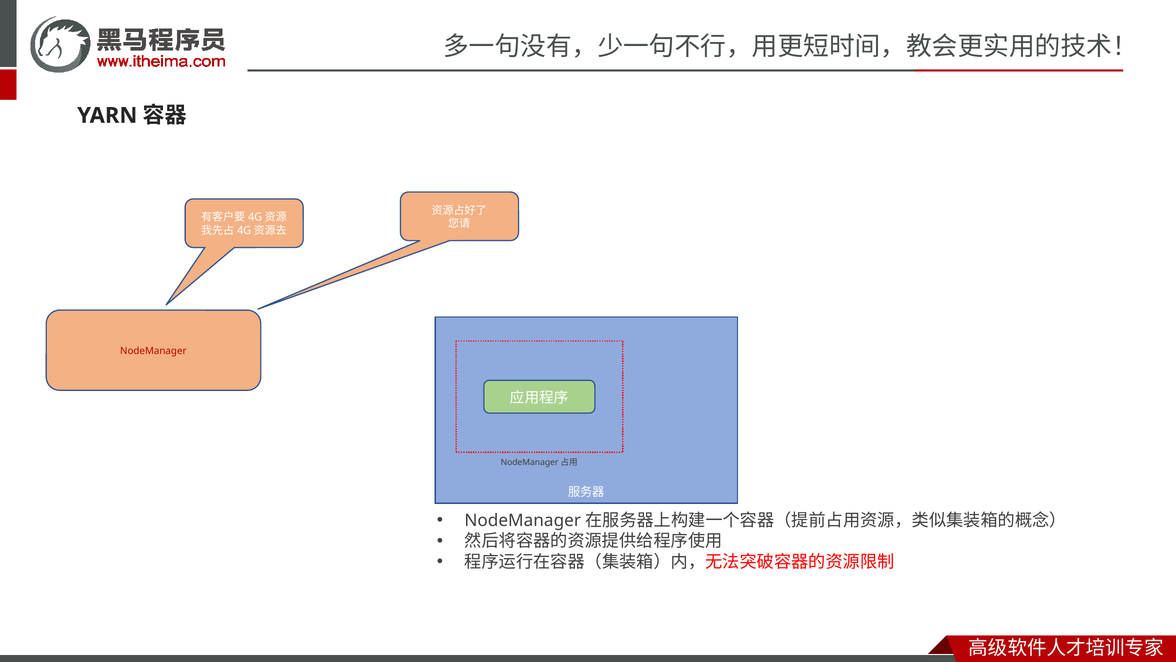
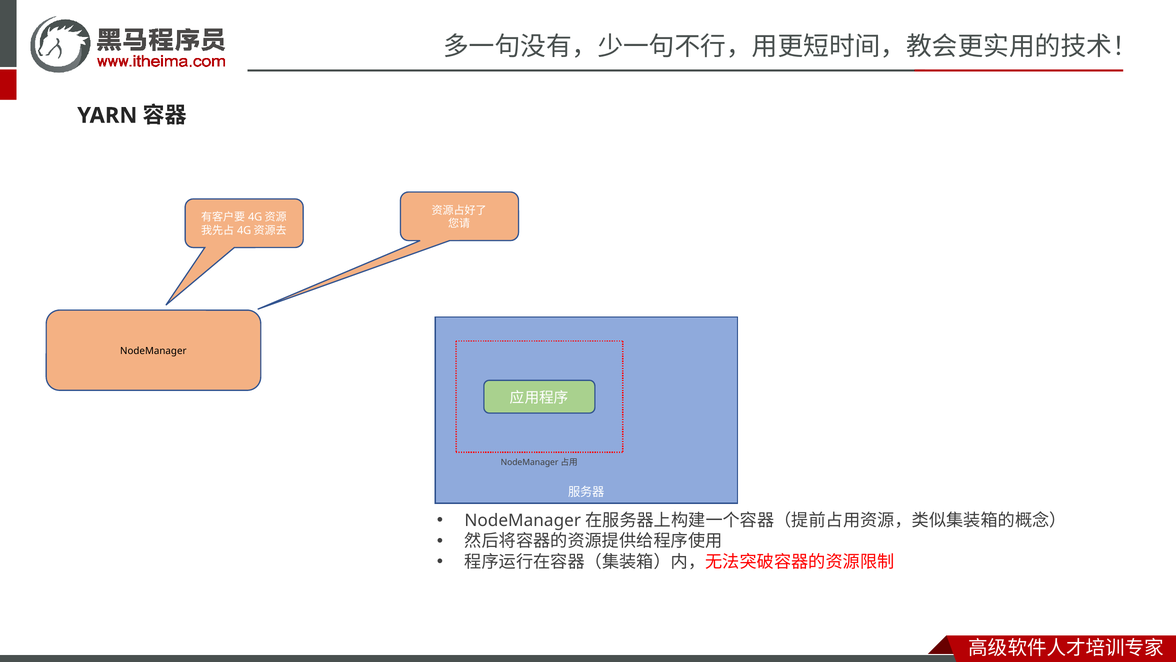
NodeManager colour: red -> black
